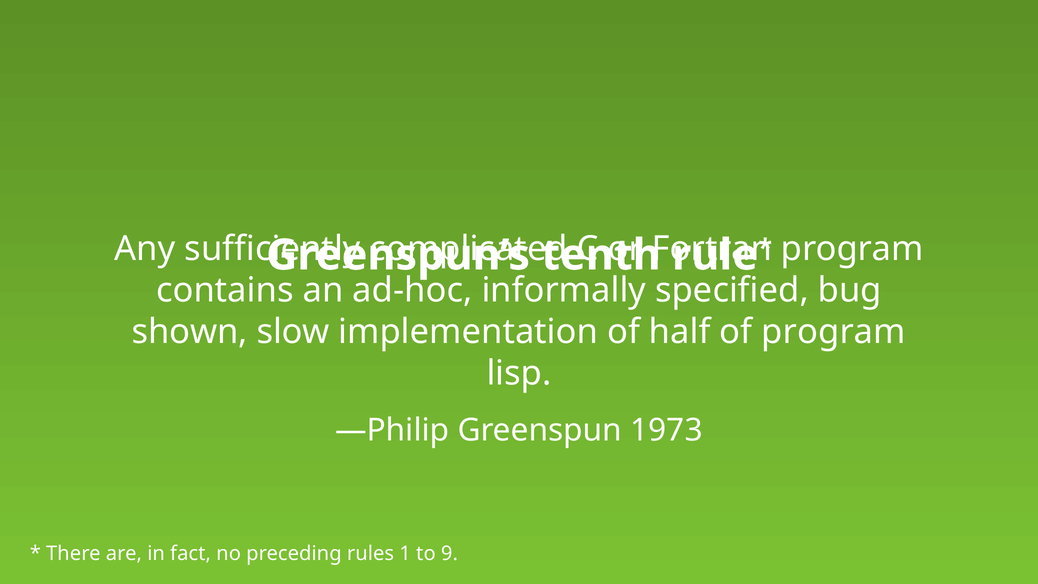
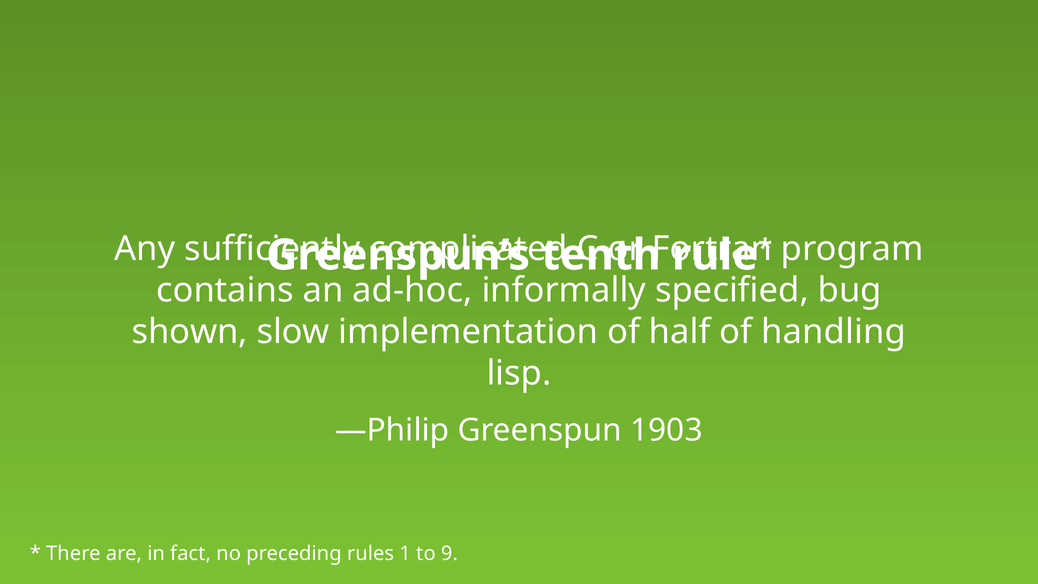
of program: program -> handling
1973: 1973 -> 1903
